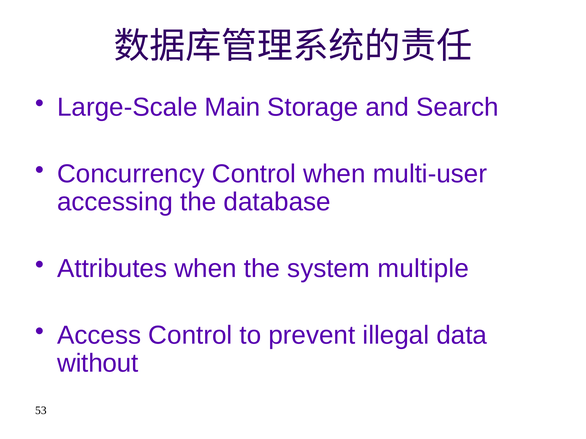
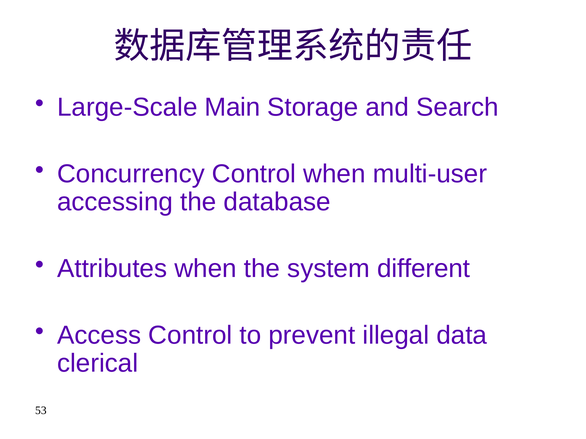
multiple: multiple -> different
without: without -> clerical
